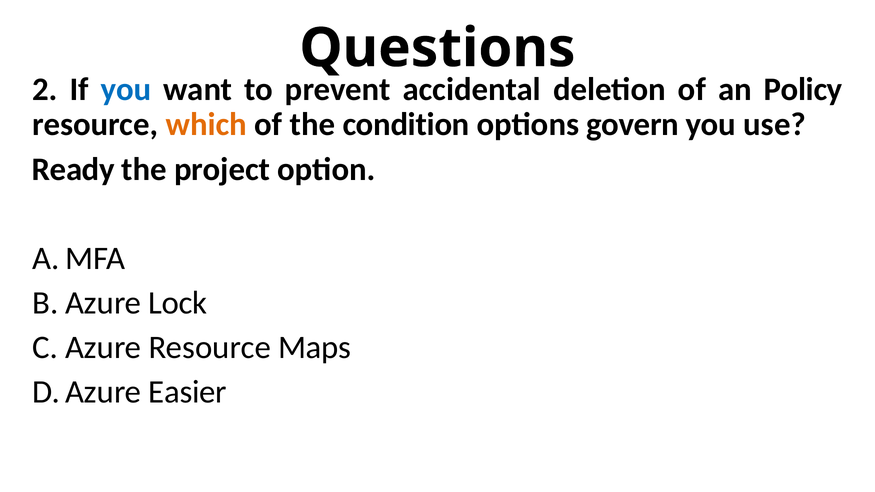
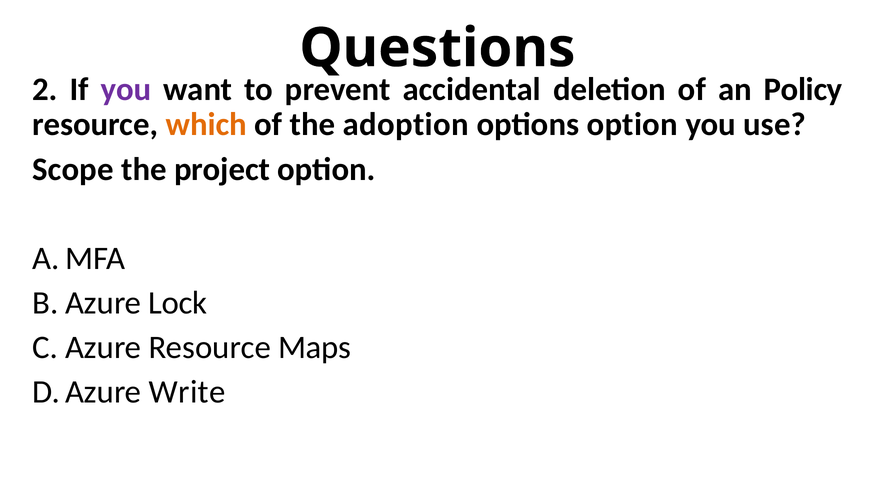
you at (126, 89) colour: blue -> purple
condition: condition -> adoption
options govern: govern -> option
Ready: Ready -> Scope
Easier: Easier -> Write
